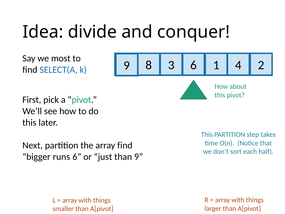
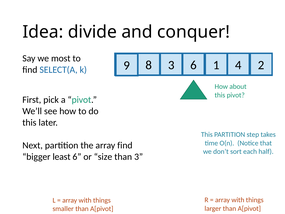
runs: runs -> least
just: just -> size
than 9: 9 -> 3
